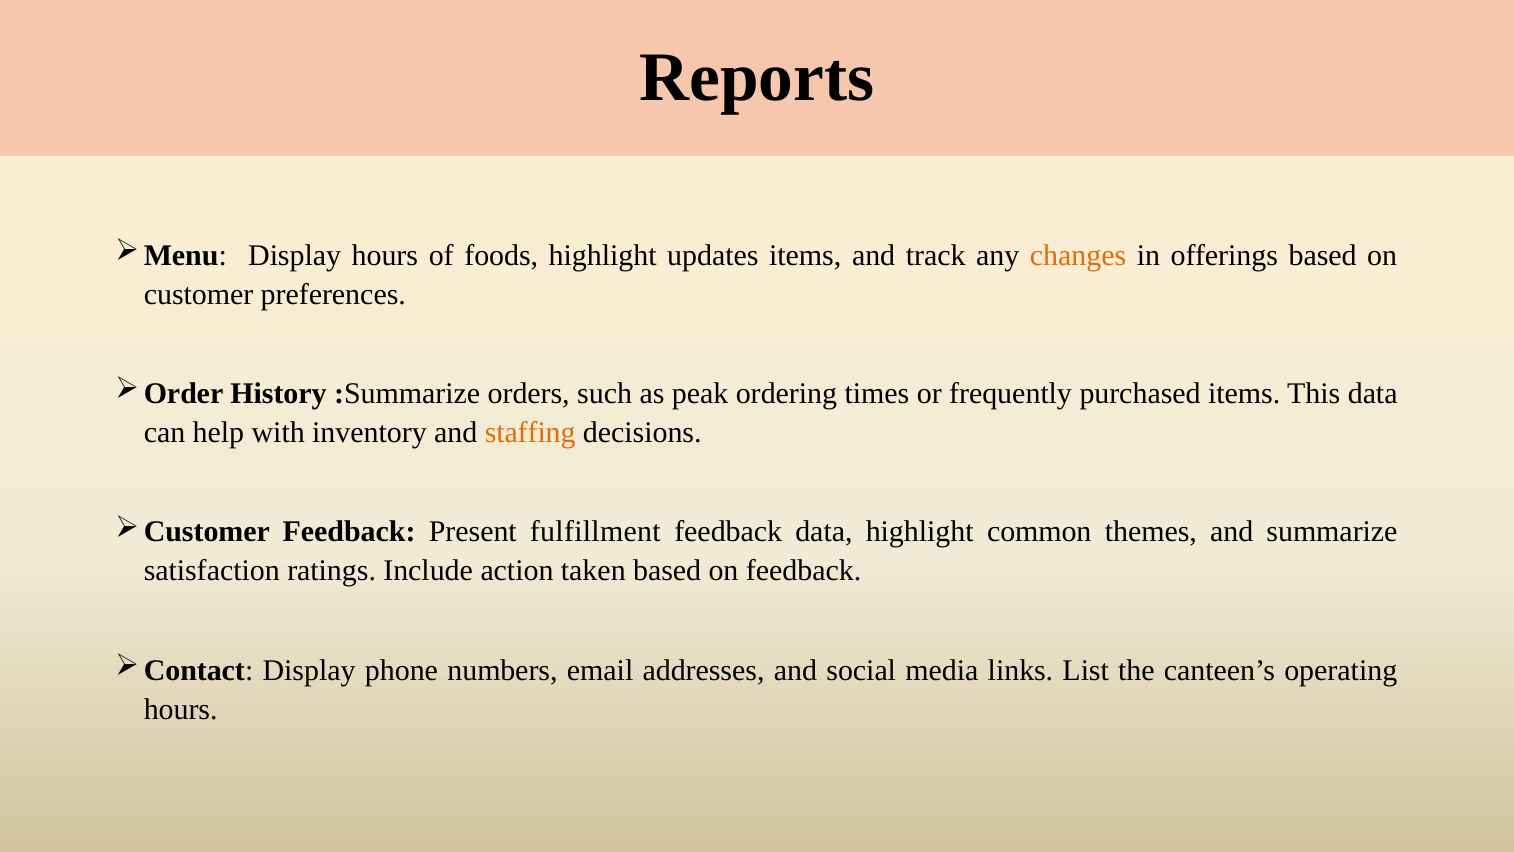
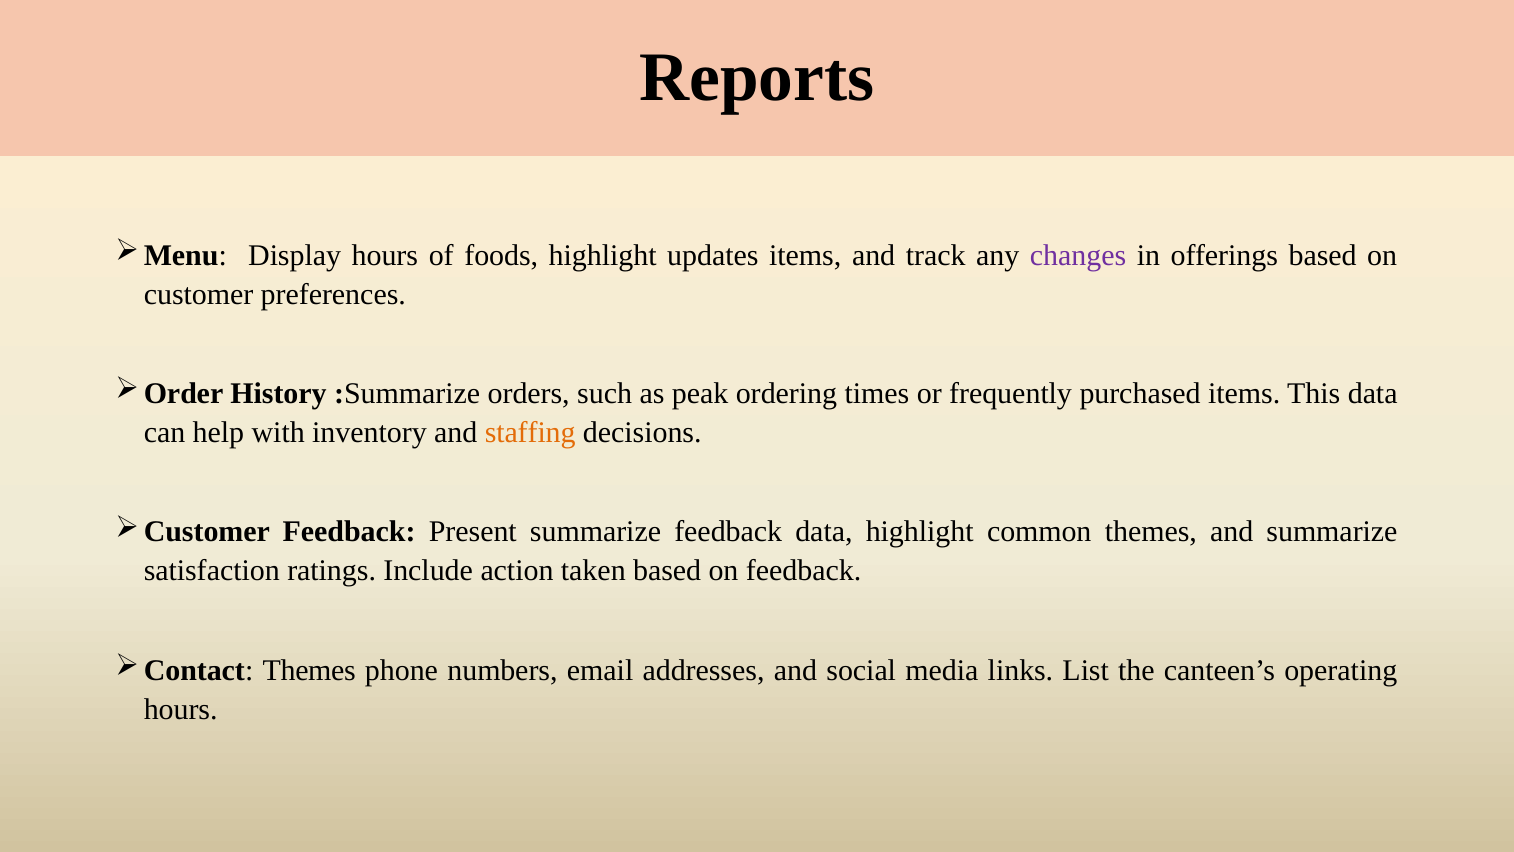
changes colour: orange -> purple
Present fulfillment: fulfillment -> summarize
Display at (309, 670): Display -> Themes
